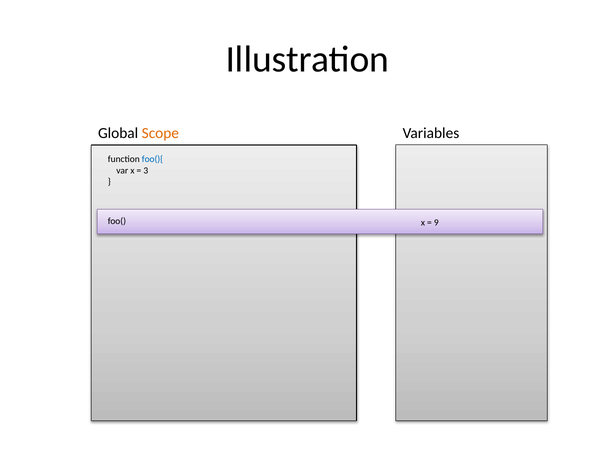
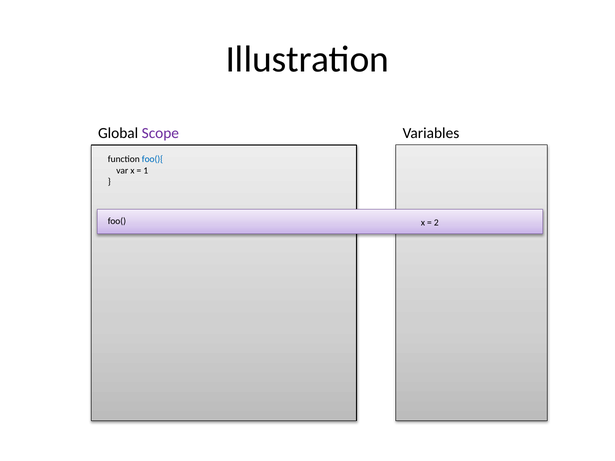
Scope colour: orange -> purple
3: 3 -> 1
9: 9 -> 2
